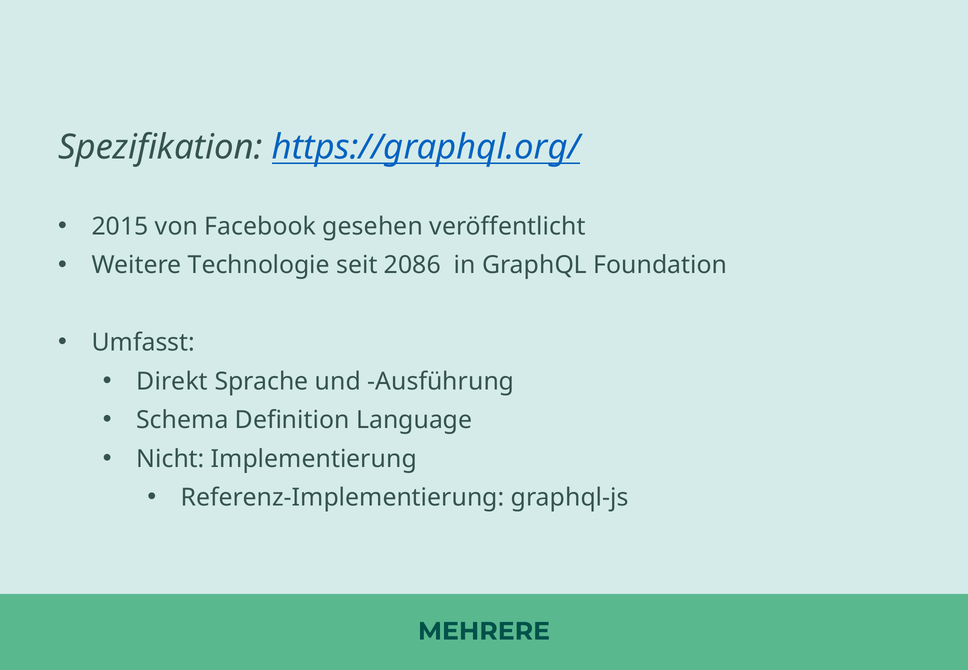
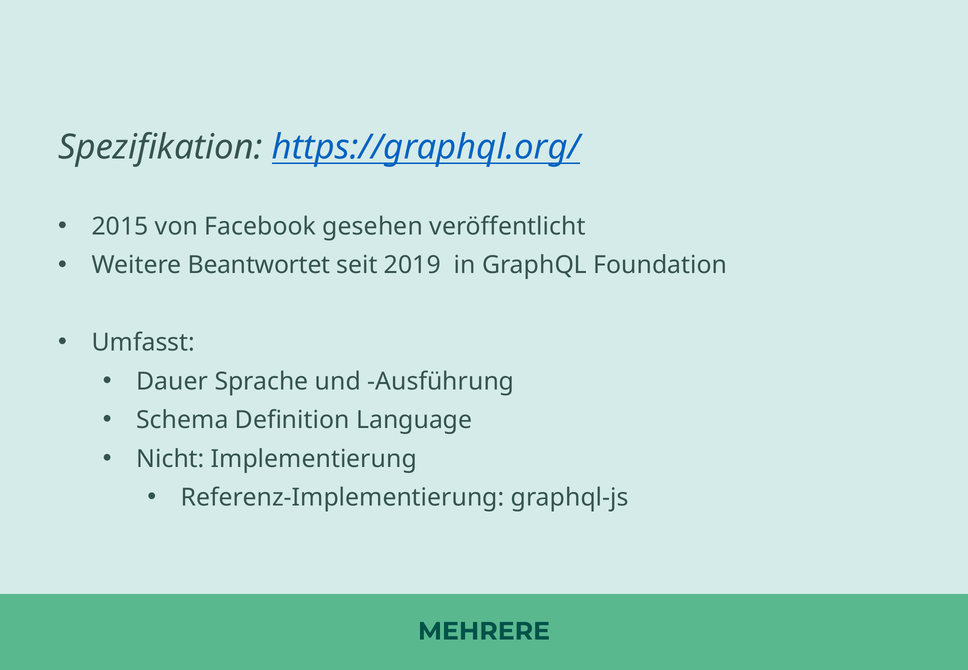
Technologie: Technologie -> Beantwortet
2086: 2086 -> 2019
Direkt: Direkt -> Dauer
